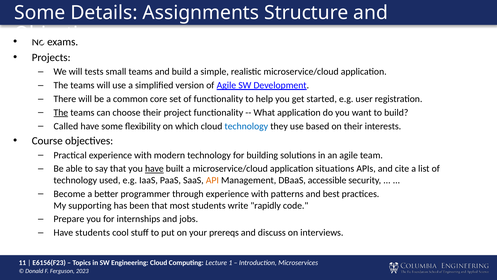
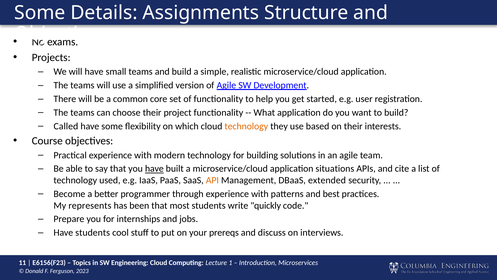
will tests: tests -> have
The at (61, 112) underline: present -> none
technology at (246, 126) colour: blue -> orange
accessible: accessible -> extended
supporting: supporting -> represents
rapidly: rapidly -> quickly
